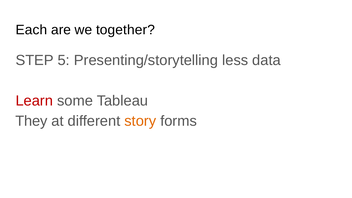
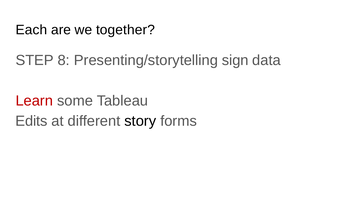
5: 5 -> 8
less: less -> sign
They: They -> Edits
story colour: orange -> black
